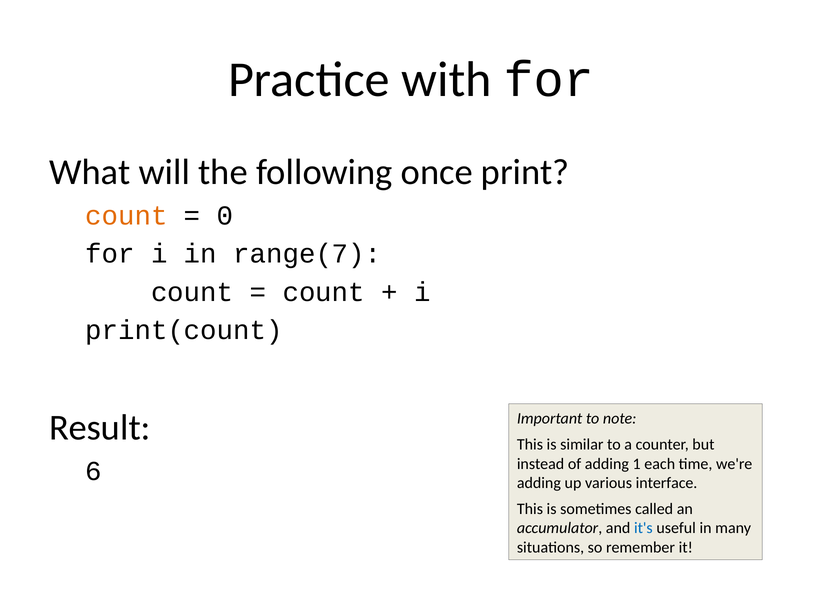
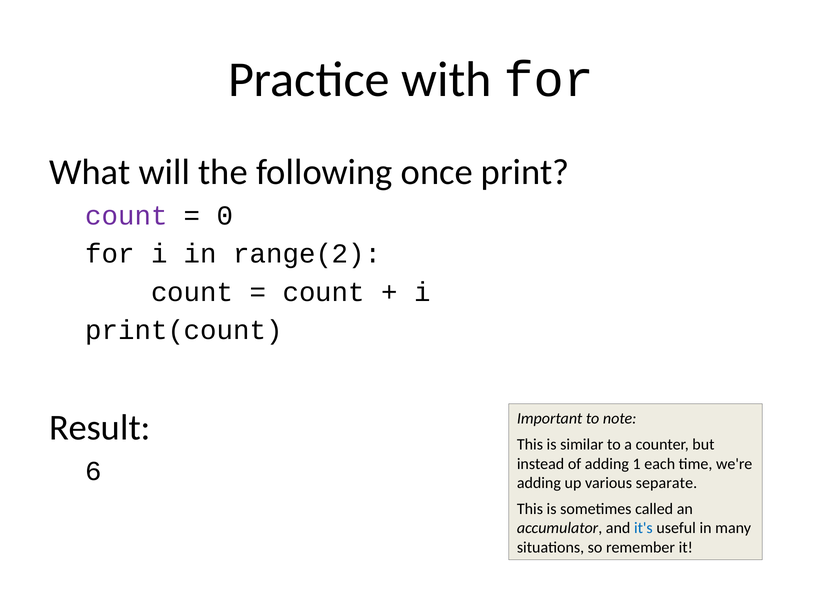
count at (126, 216) colour: orange -> purple
range(7: range(7 -> range(2
interface: interface -> separate
